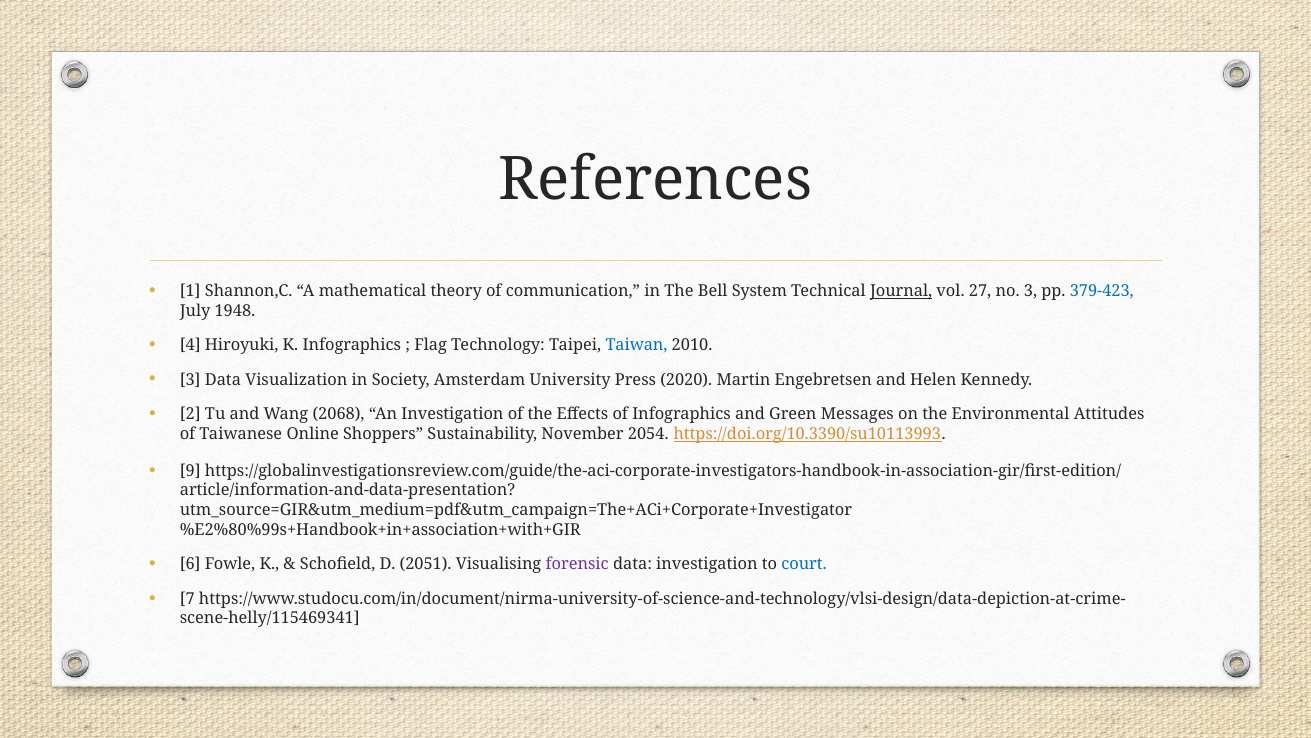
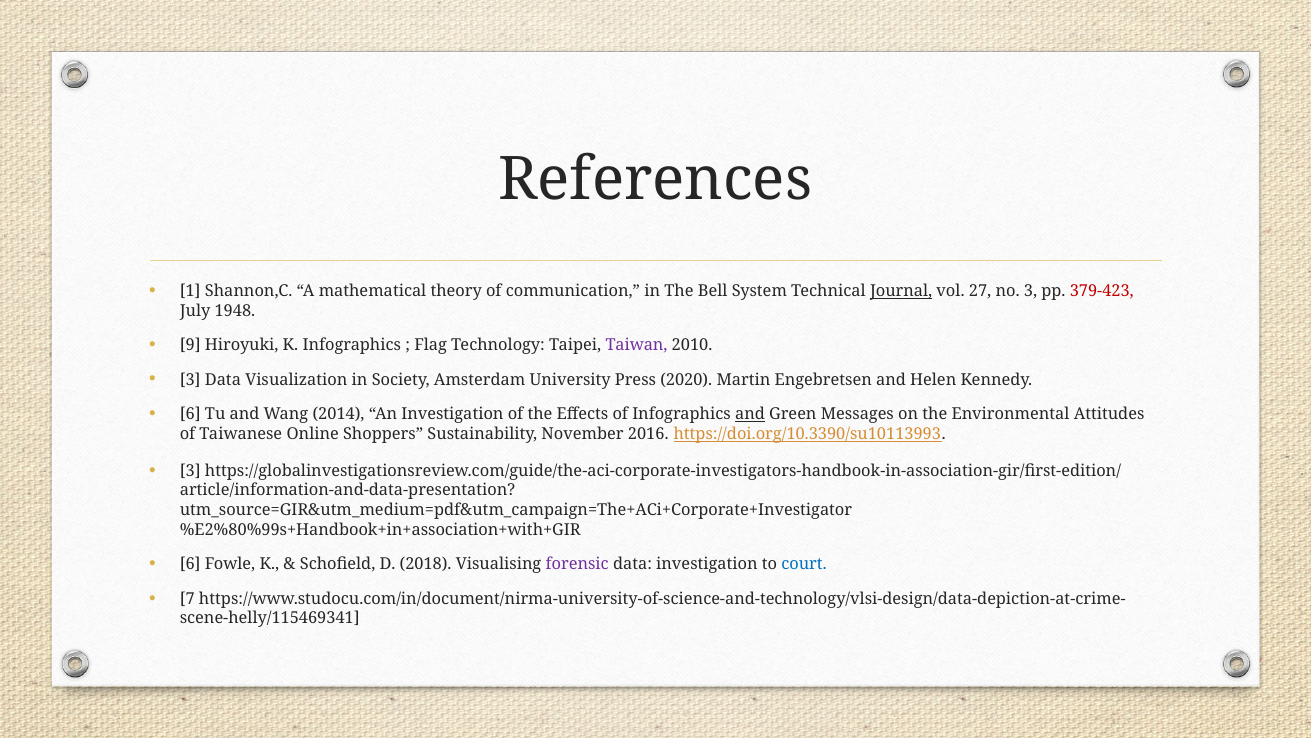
379-423 colour: blue -> red
4: 4 -> 9
Taiwan colour: blue -> purple
2 at (190, 414): 2 -> 6
2068: 2068 -> 2014
and at (750, 414) underline: none -> present
2054: 2054 -> 2016
9 at (190, 470): 9 -> 3
2051: 2051 -> 2018
